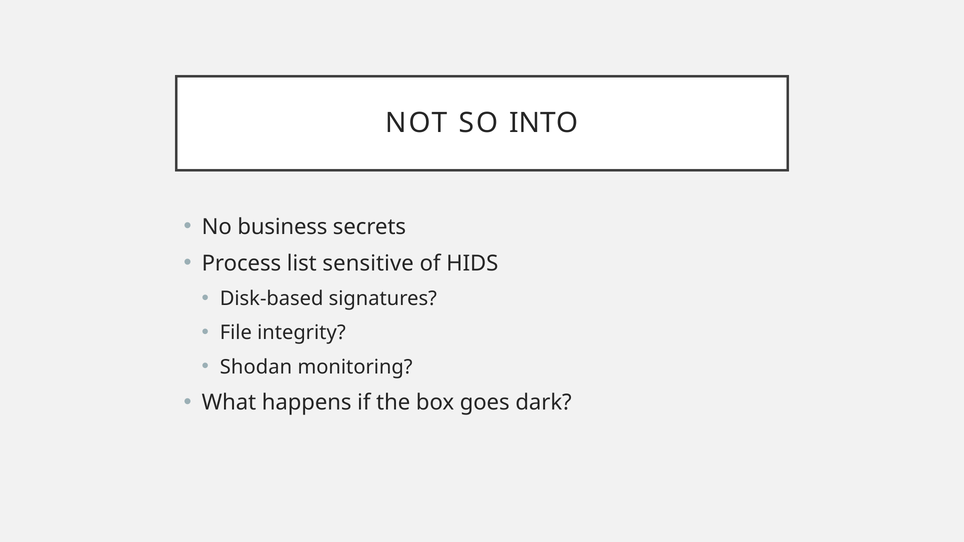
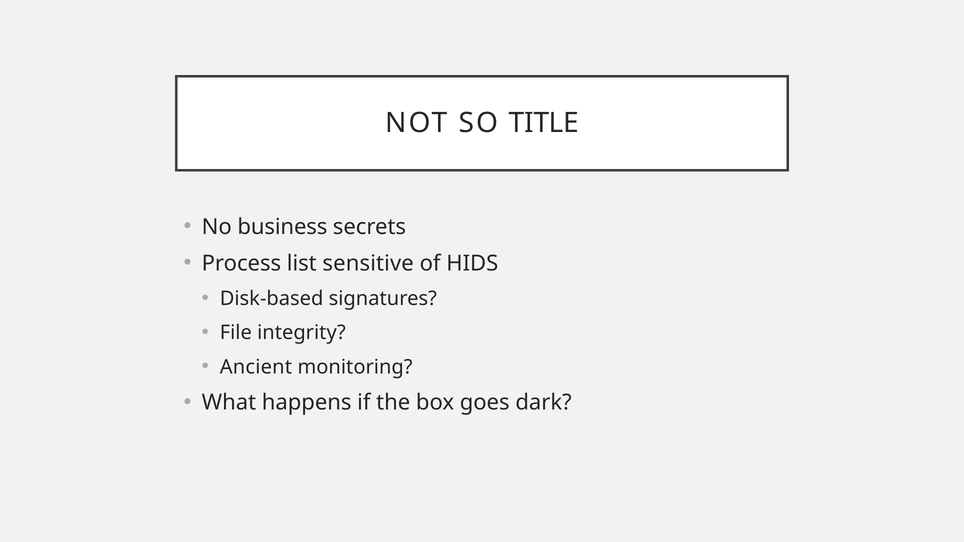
INTO: INTO -> TITLE
Shodan: Shodan -> Ancient
